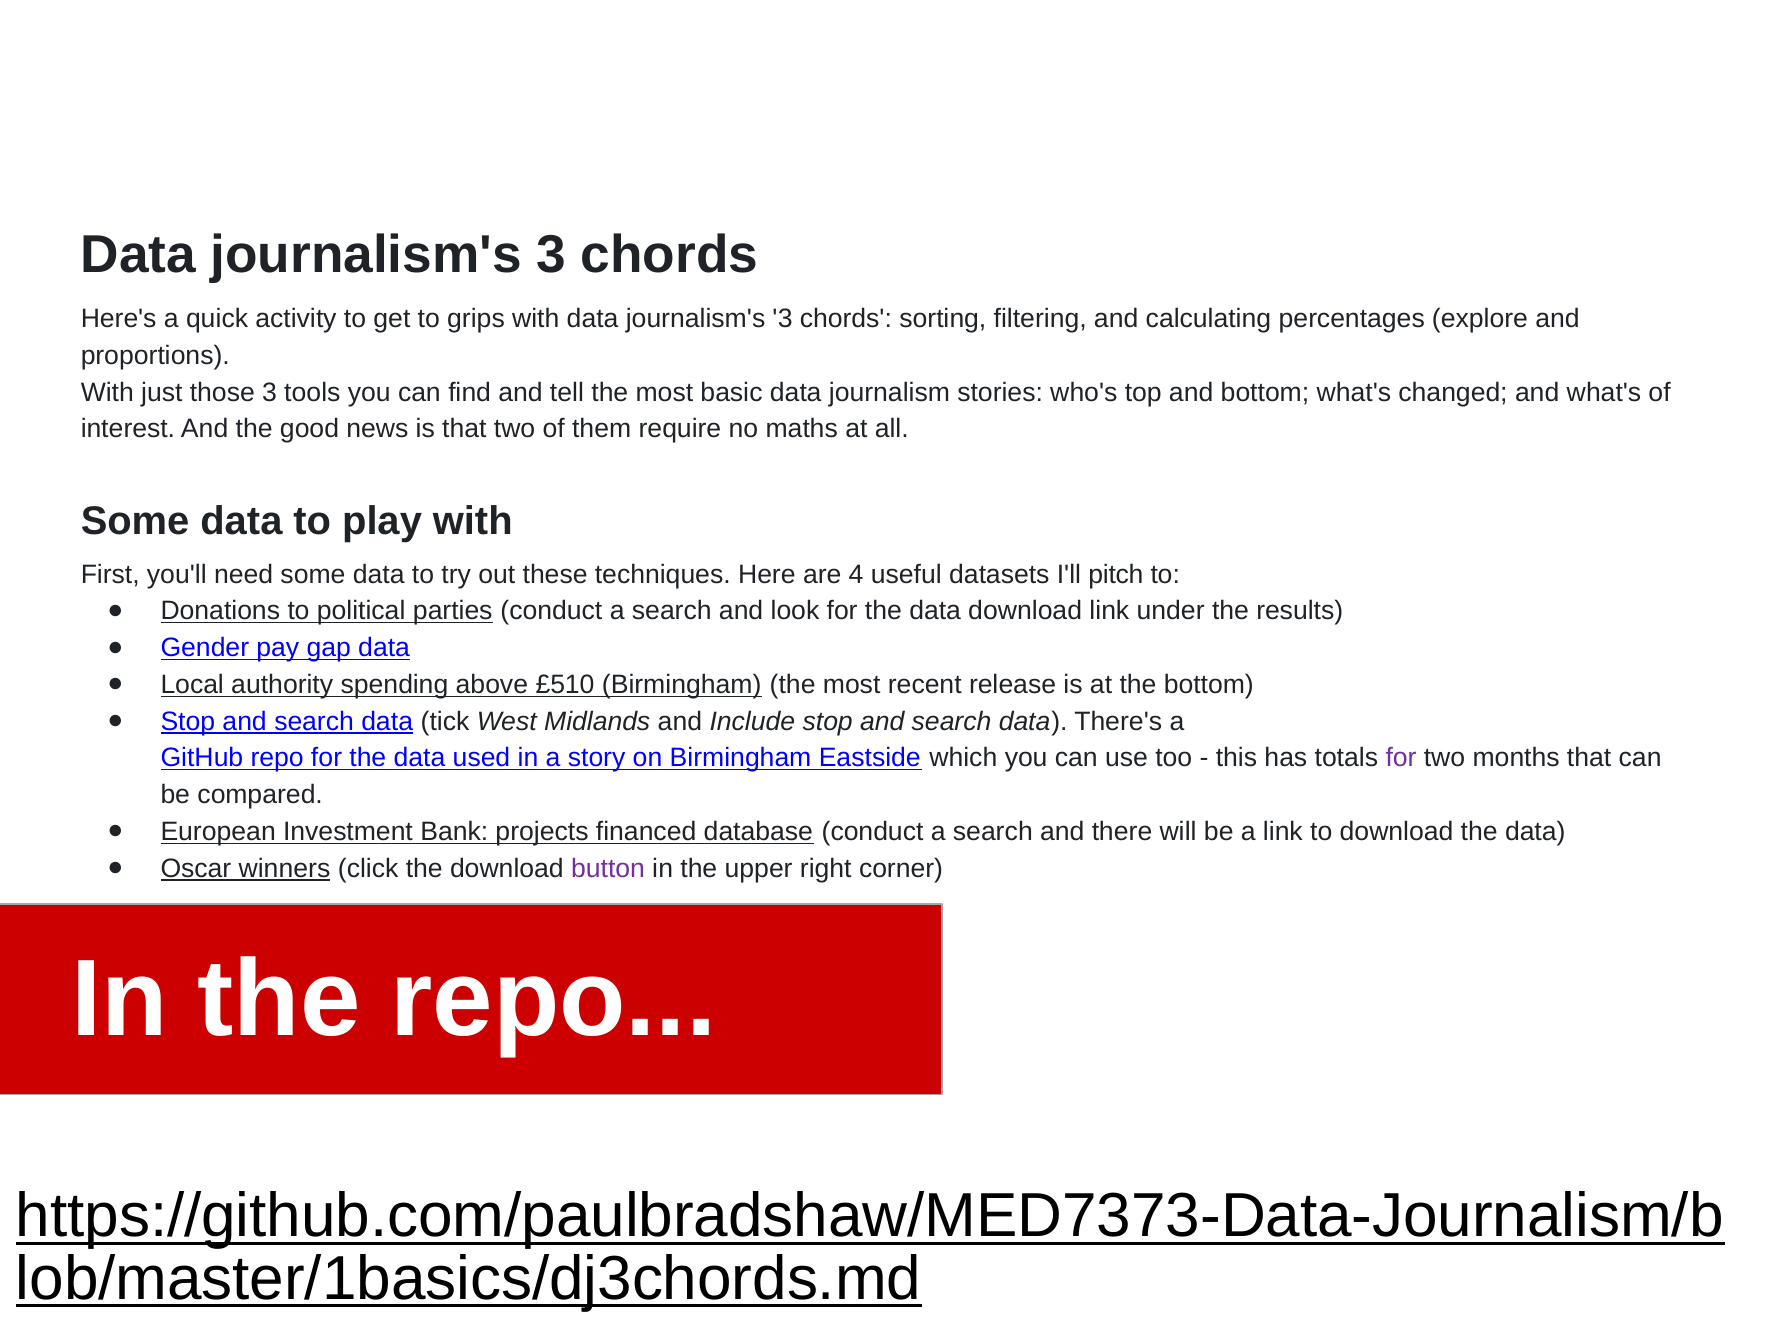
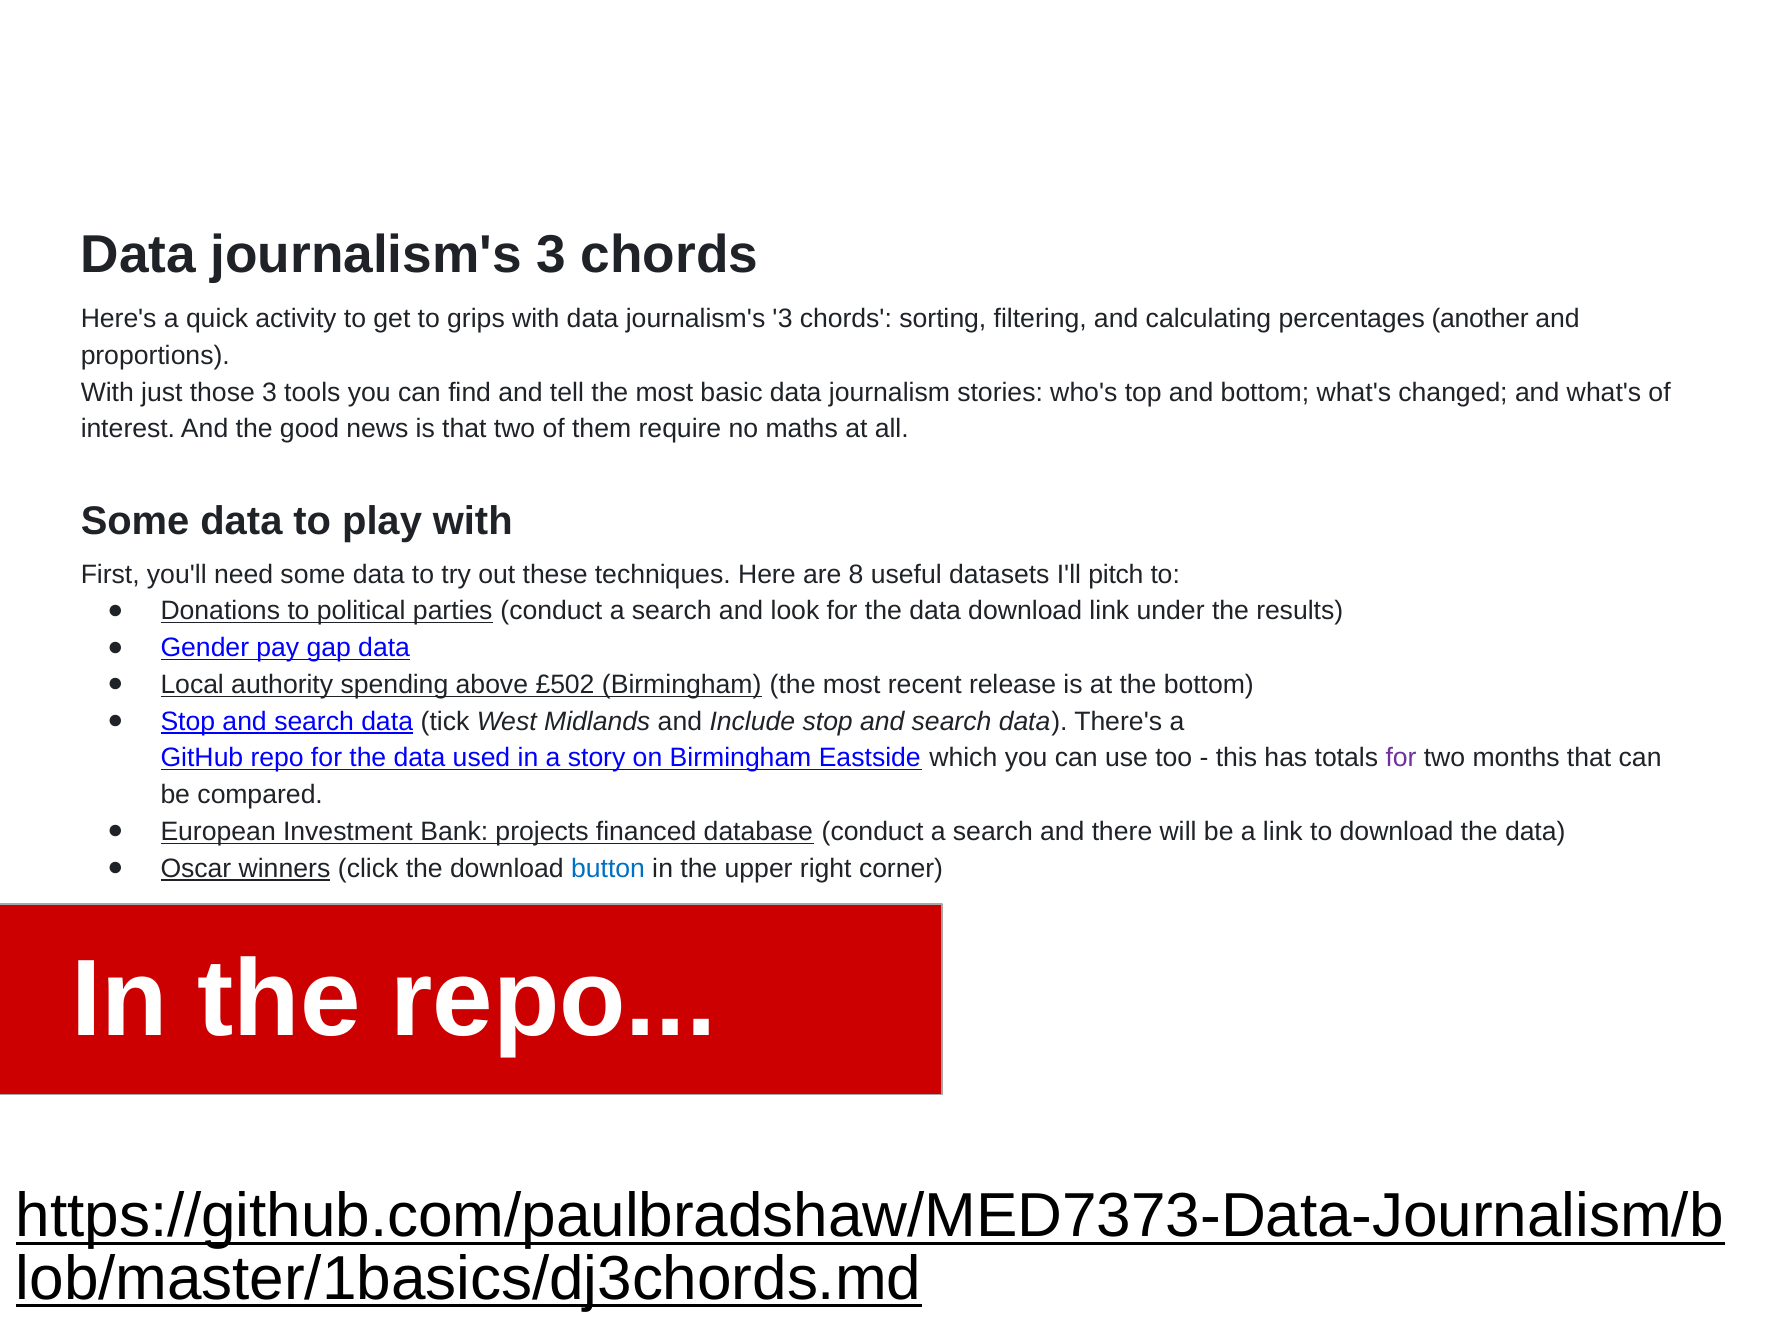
explore: explore -> another
4: 4 -> 8
£510: £510 -> £502
button colour: purple -> blue
